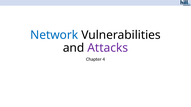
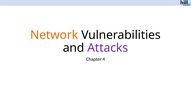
Network colour: blue -> orange
